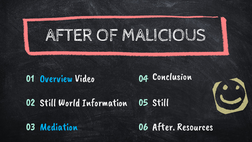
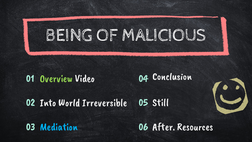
AFTER at (69, 35): AFTER -> BEING
Overview colour: light blue -> light green
Still at (48, 102): Still -> Into
Information: Information -> Irreversible
